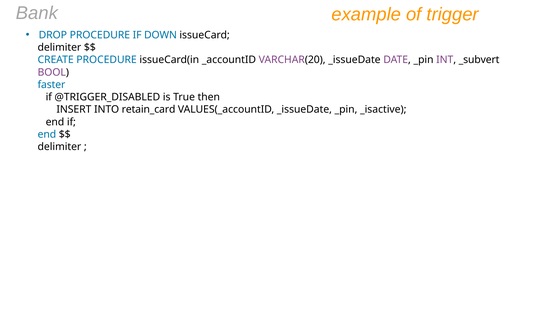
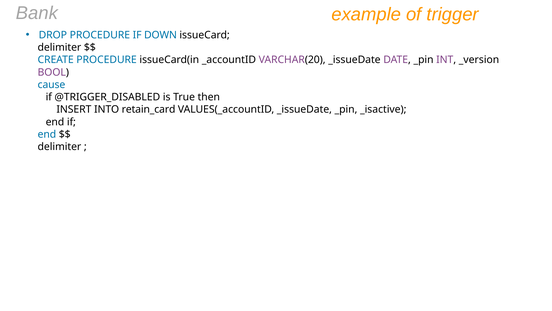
_subvert: _subvert -> _version
faster: faster -> cause
